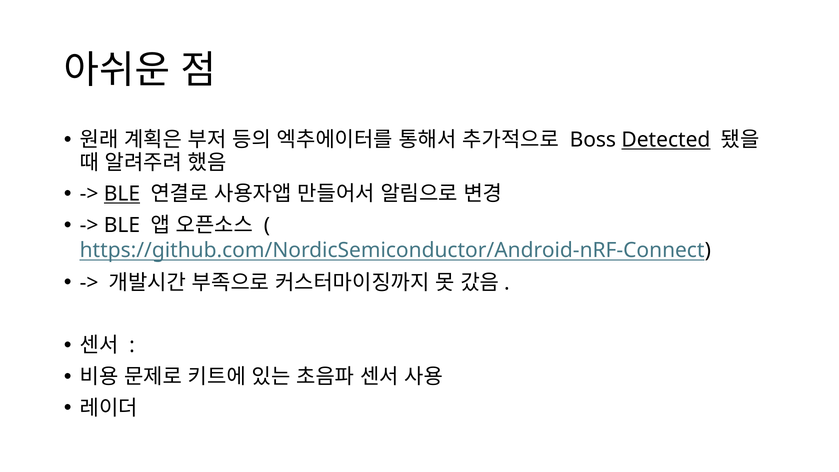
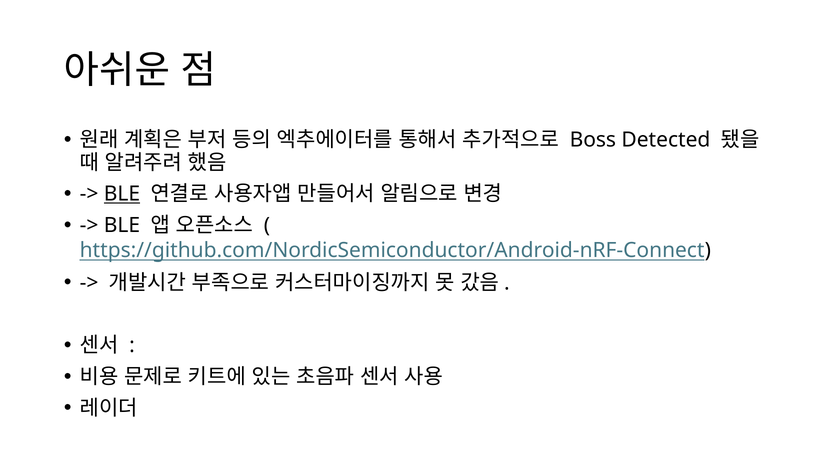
Detected underline: present -> none
